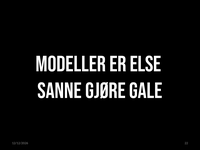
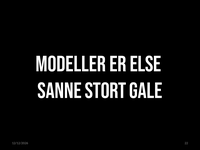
GJØRE: GJØRE -> STORT
